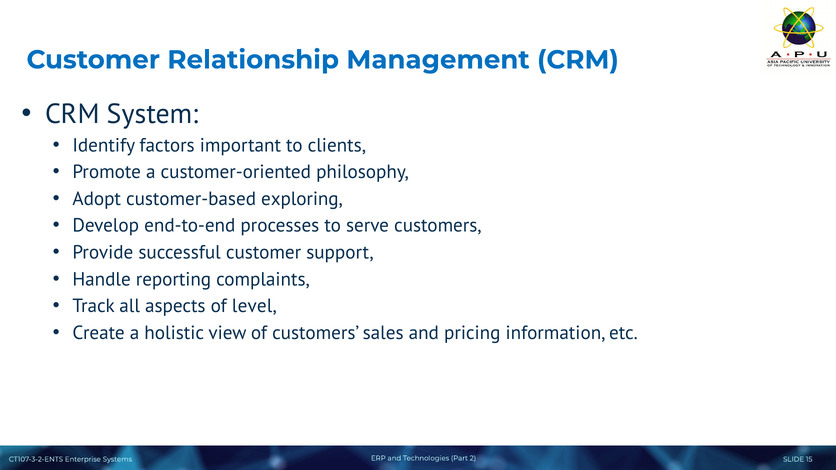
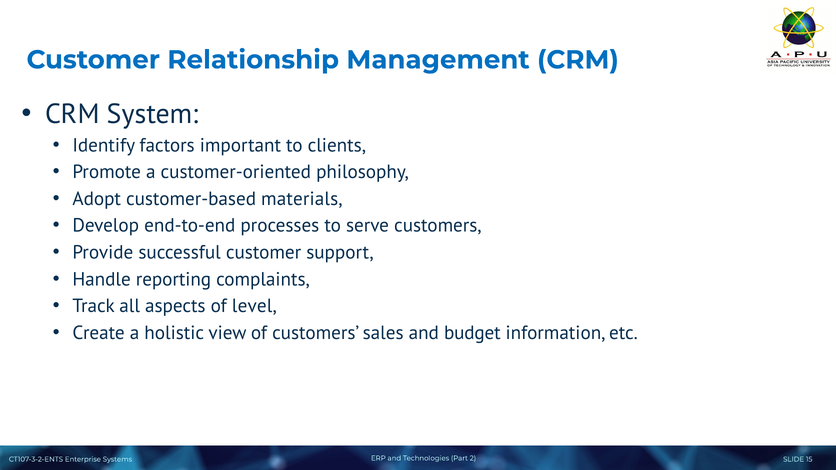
exploring: exploring -> materials
pricing: pricing -> budget
